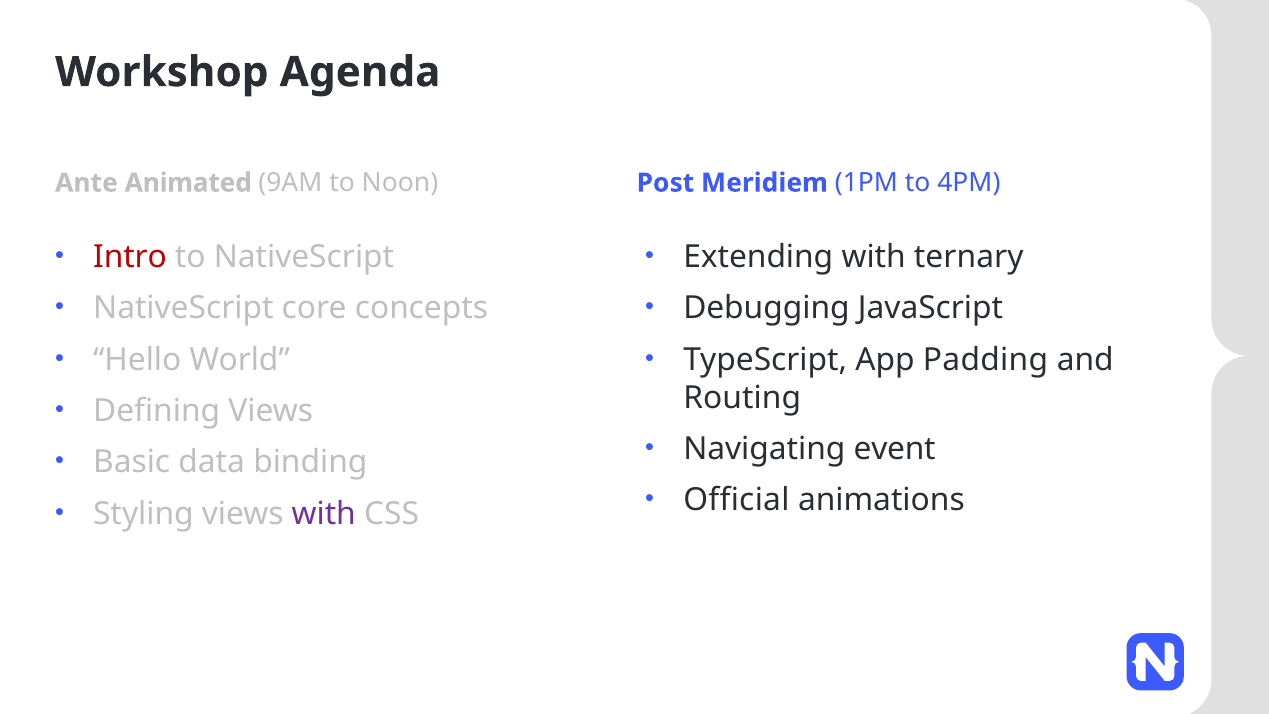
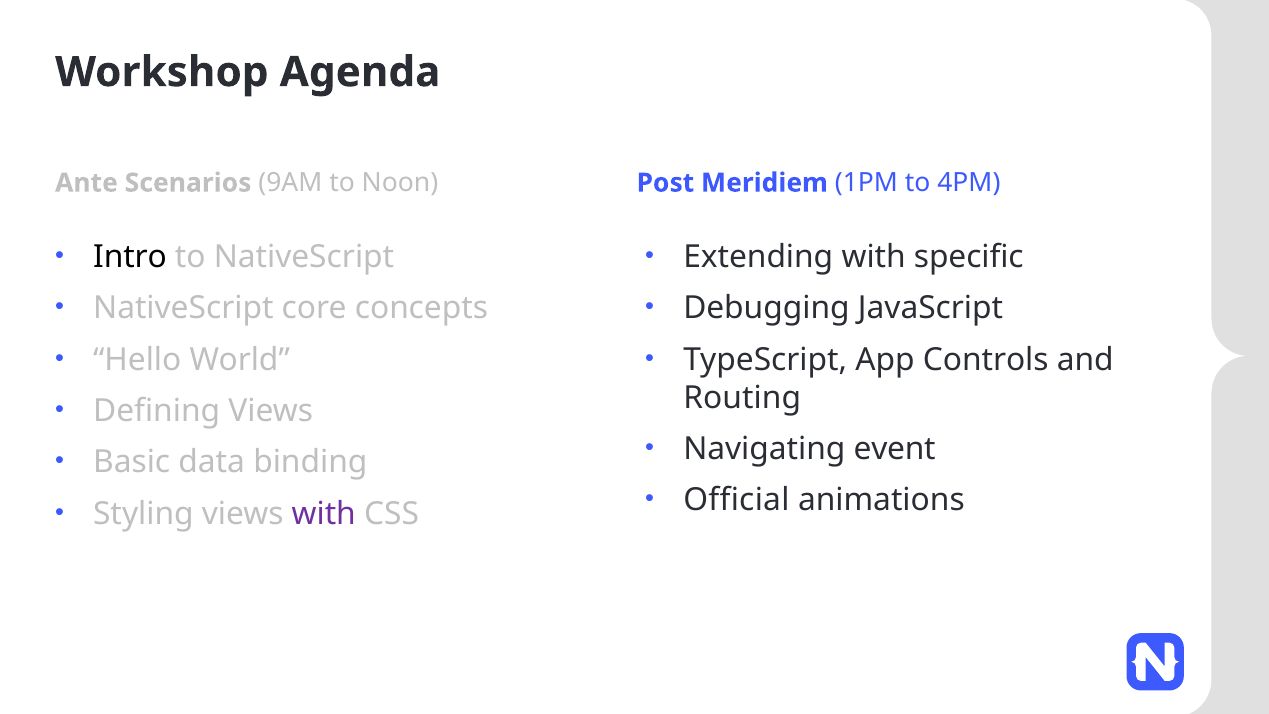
Animated: Animated -> Scenarios
Intro colour: red -> black
ternary: ternary -> specific
Padding: Padding -> Controls
